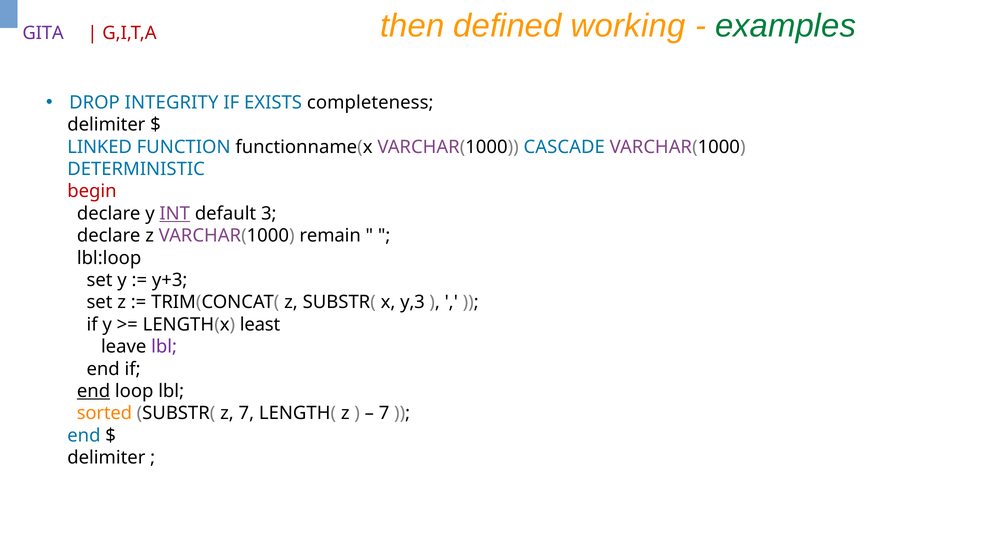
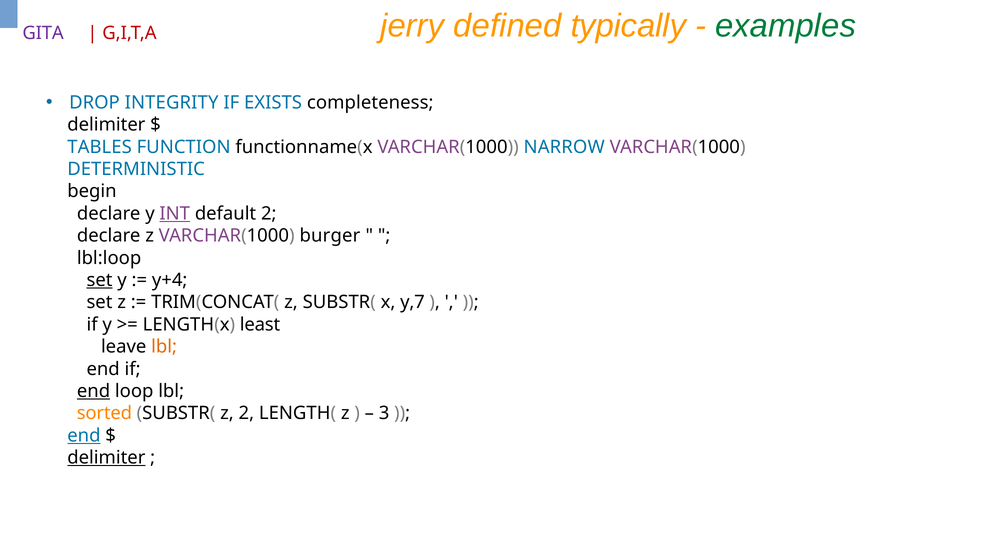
then: then -> jerry
working: working -> typically
LINKED: LINKED -> TABLES
CASCADE: CASCADE -> NARROW
begin colour: red -> black
default 3: 3 -> 2
remain: remain -> burger
set at (100, 280) underline: none -> present
y+3: y+3 -> y+4
y,3: y,3 -> y,7
lbl at (164, 347) colour: purple -> orange
z 7: 7 -> 2
7 at (384, 413): 7 -> 3
end at (84, 436) underline: none -> present
delimiter at (106, 458) underline: none -> present
